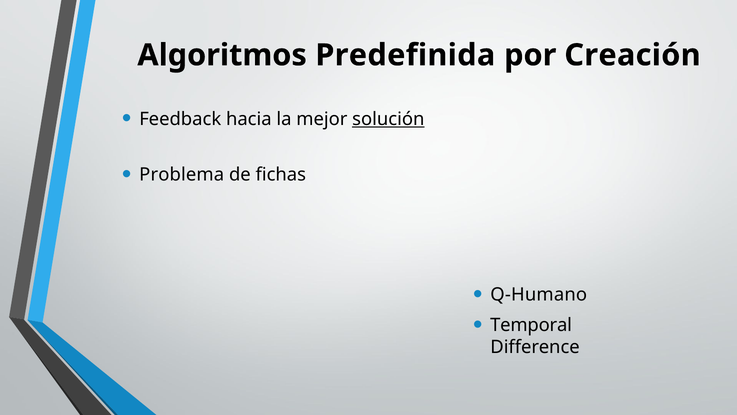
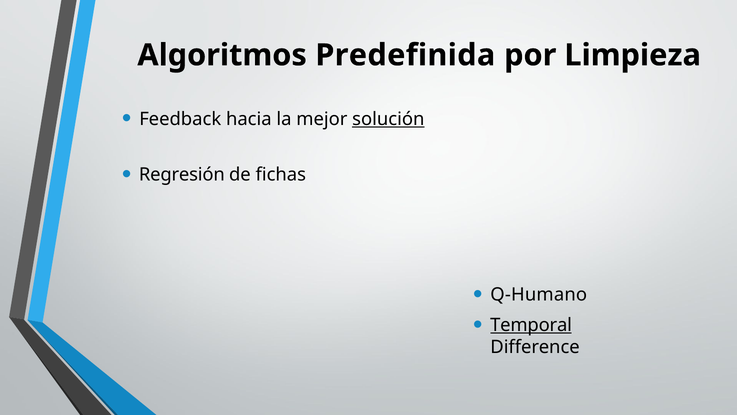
Creación: Creación -> Limpieza
Problema: Problema -> Regresión
Temporal underline: none -> present
